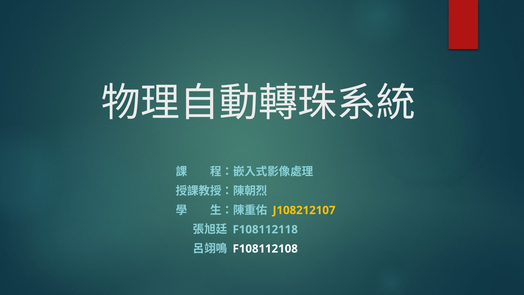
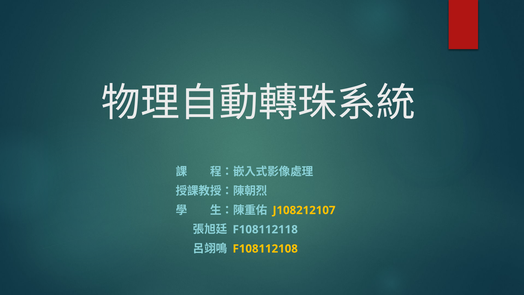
F108112108 colour: white -> yellow
